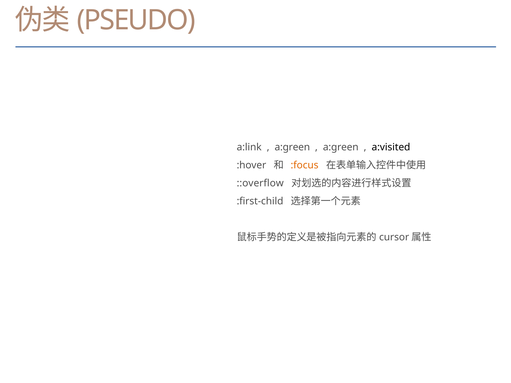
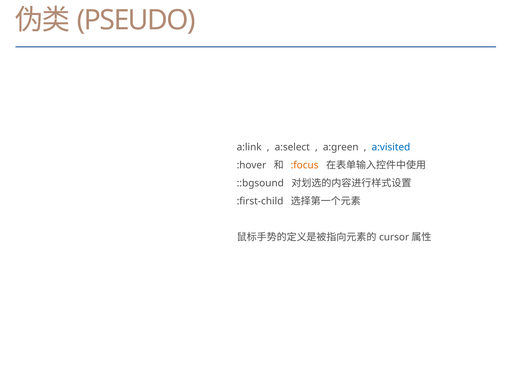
a:green at (292, 147): a:green -> a:select
a:visited colour: black -> blue
::overflow: ::overflow -> ::bgsound
